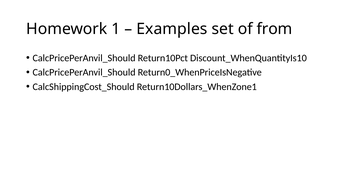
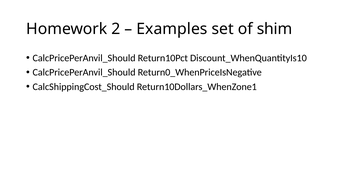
1: 1 -> 2
from: from -> shim
